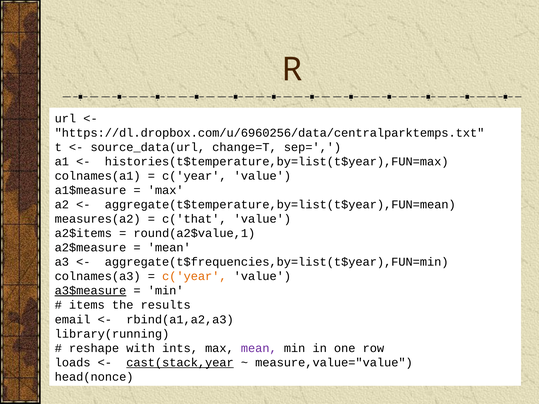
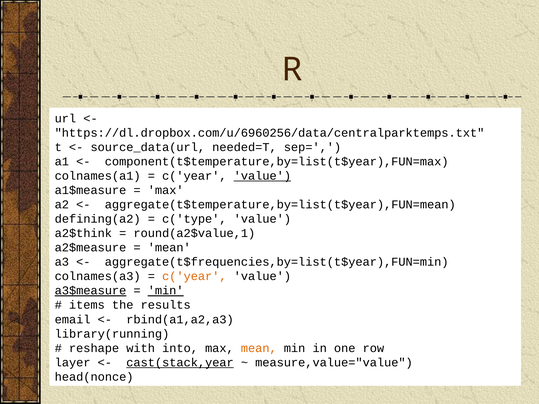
change=T: change=T -> needed=T
histories(t$temperature,by=list(t$year),FUN=max: histories(t$temperature,by=list(t$year),FUN=max -> component(t$temperature,by=list(t$year),FUN=max
value at (262, 176) underline: none -> present
measures(a2: measures(a2 -> defining(a2
c('that: c('that -> c('type
a2$items: a2$items -> a2$think
min at (166, 291) underline: none -> present
ints: ints -> into
mean at (259, 348) colour: purple -> orange
loads: loads -> layer
